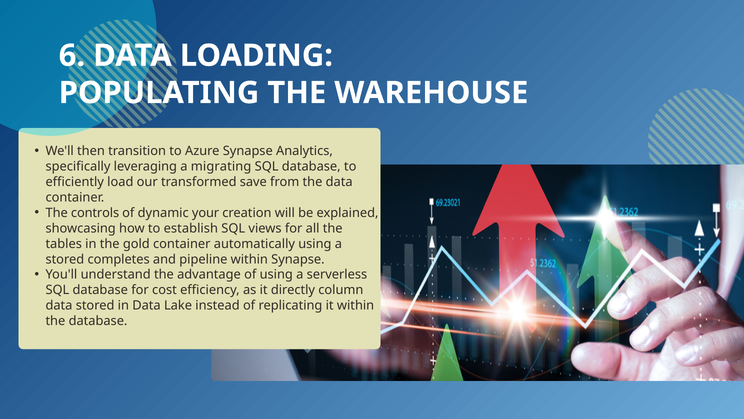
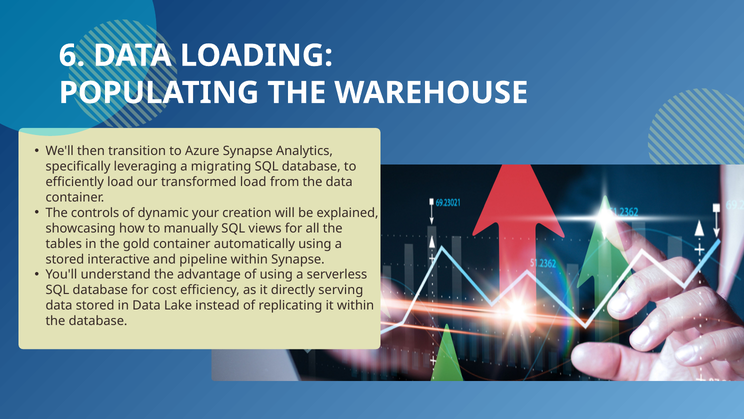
transformed save: save -> load
establish: establish -> manually
completes: completes -> interactive
column: column -> serving
